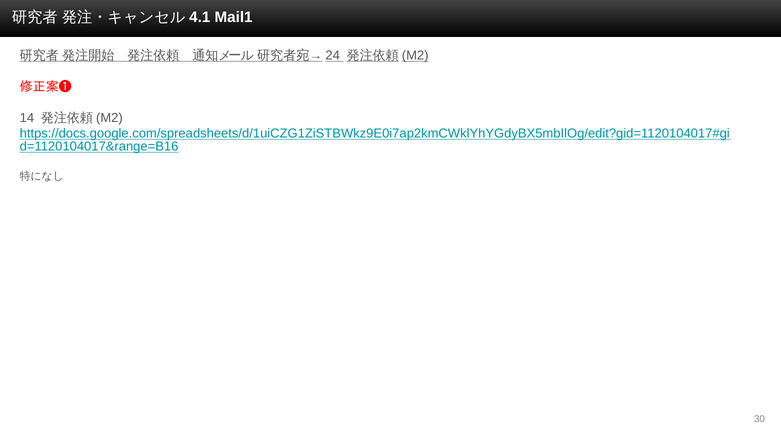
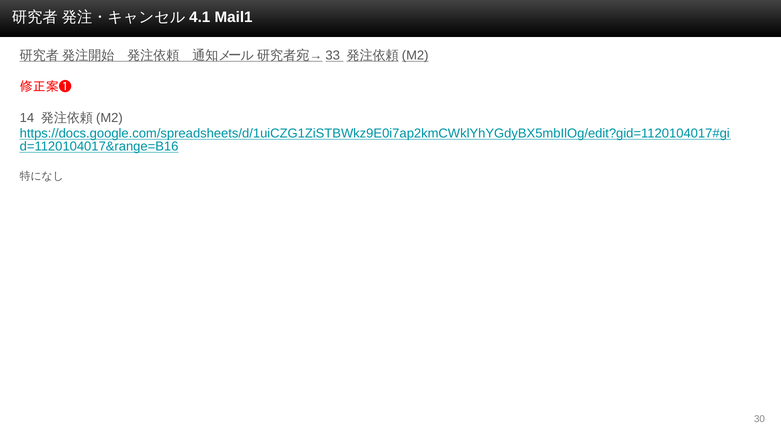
24: 24 -> 33
